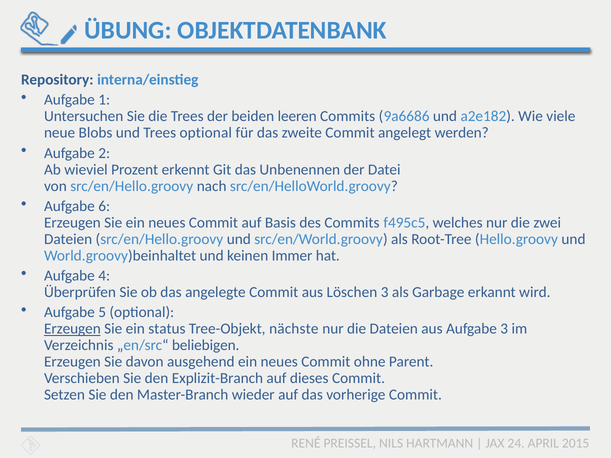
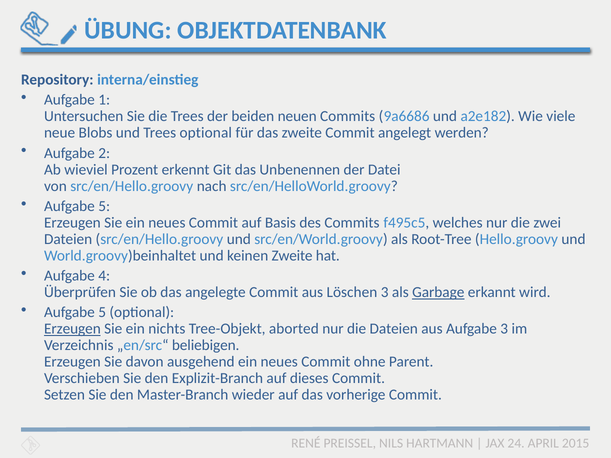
leeren: leeren -> neuen
6 at (104, 206): 6 -> 5
keinen Immer: Immer -> Zweite
Garbage underline: none -> present
status: status -> nichts
nächste: nächste -> aborted
